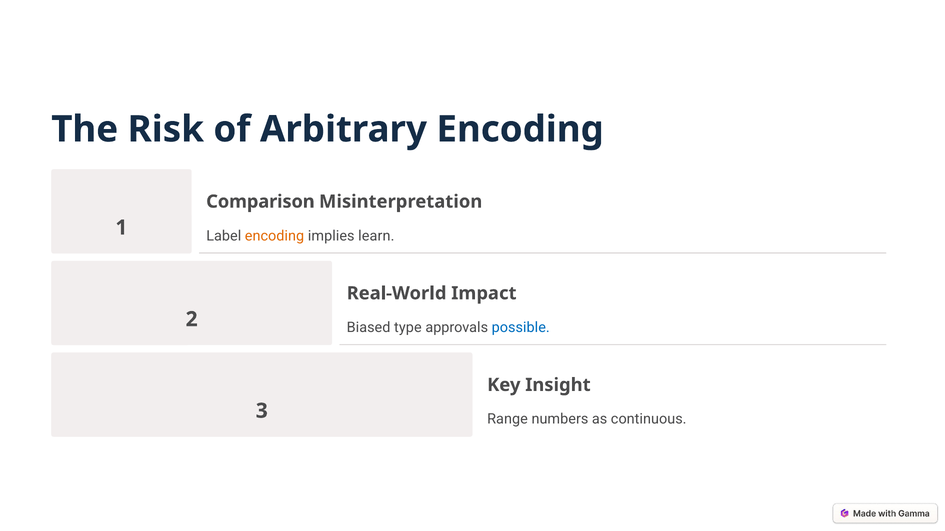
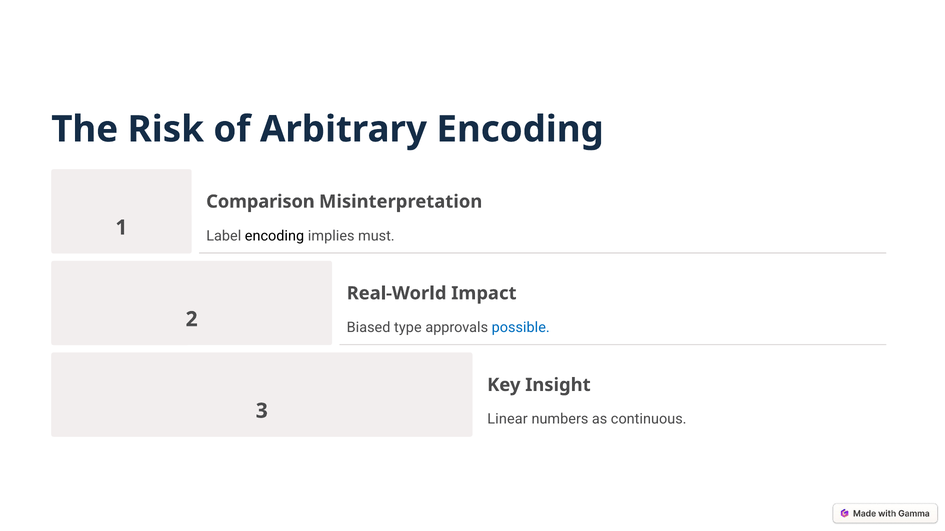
encoding at (275, 236) colour: orange -> black
learn: learn -> must
Range: Range -> Linear
